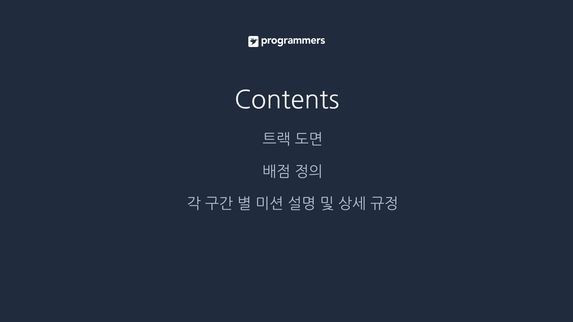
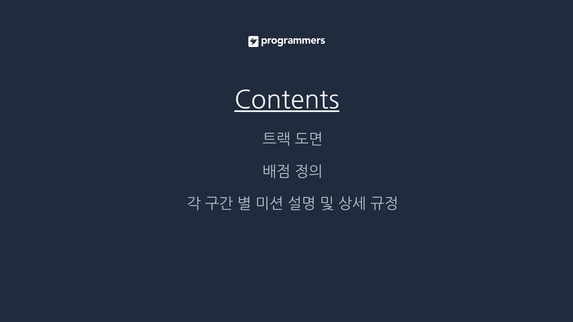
Contents underline: none -> present
